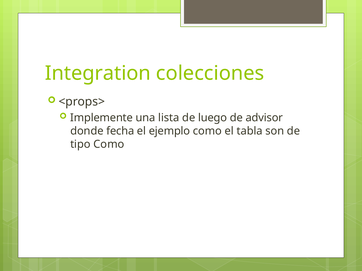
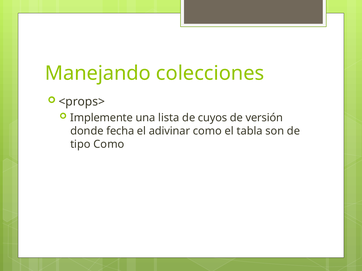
Integration: Integration -> Manejando
luego: luego -> cuyos
advisor: advisor -> versión
ejemplo: ejemplo -> adivinar
